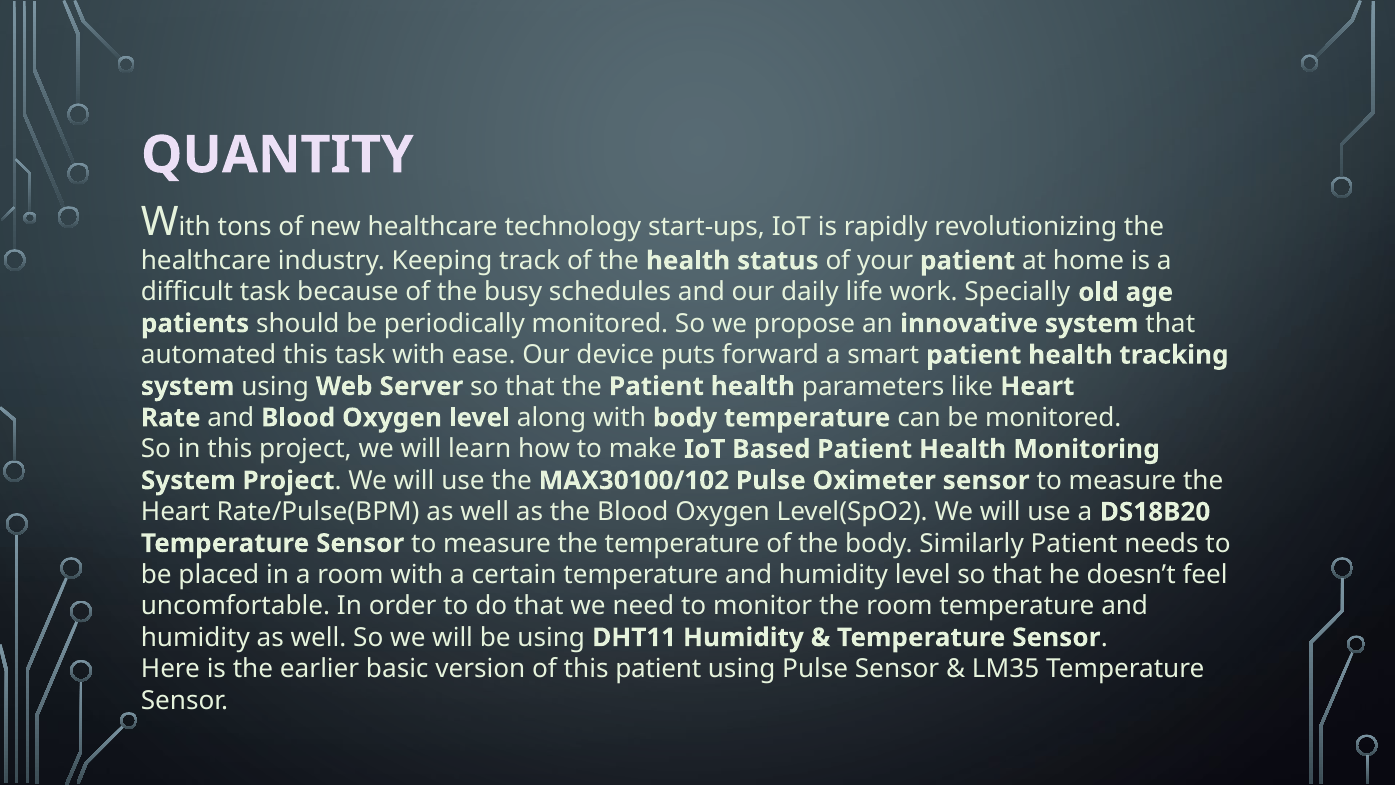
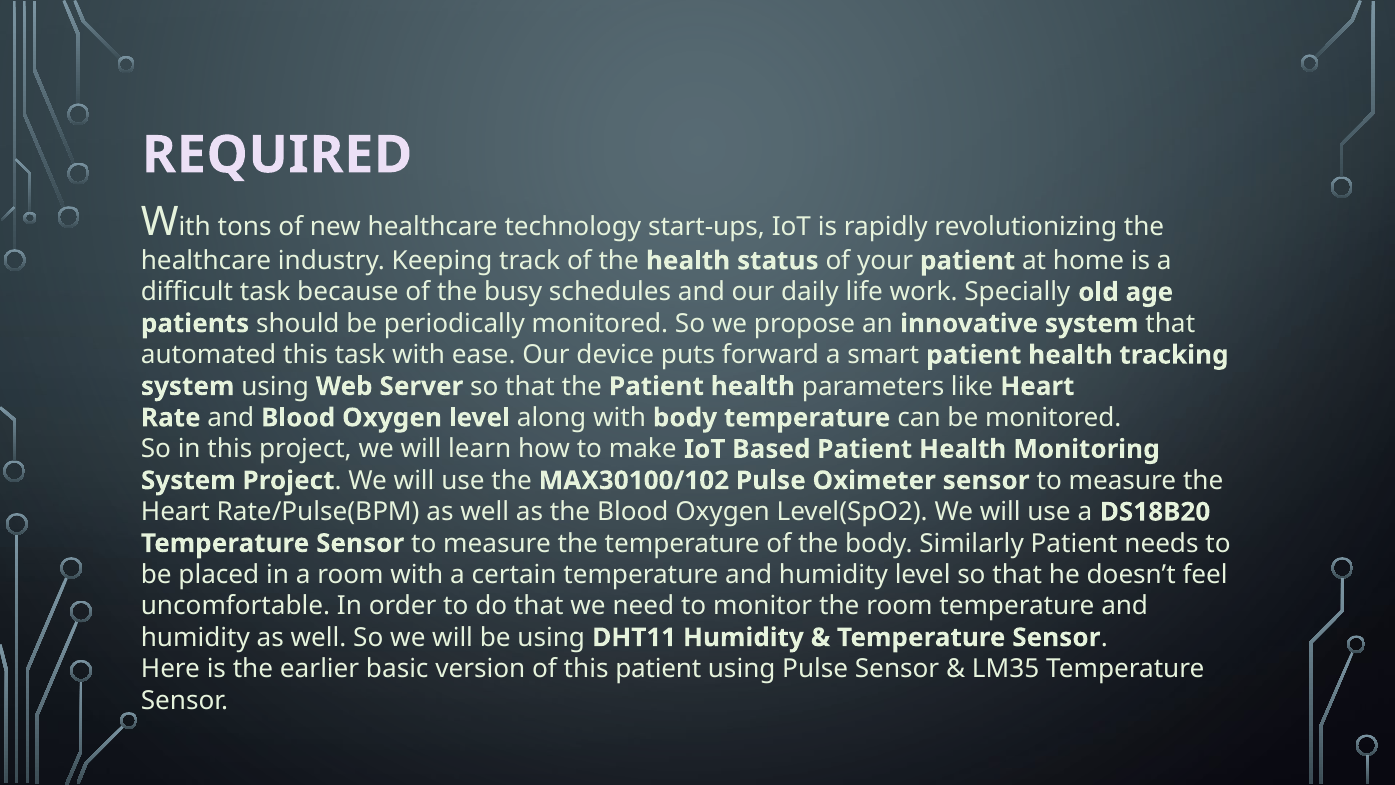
QUANTITY: QUANTITY -> REQUIRED
